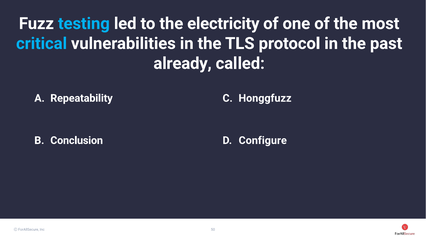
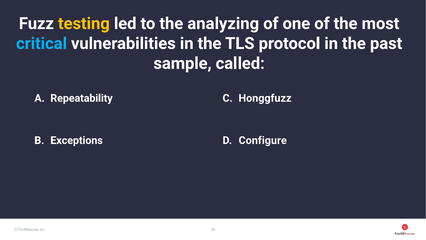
testing colour: light blue -> yellow
electricity: electricity -> analyzing
already: already -> sample
Conclusion: Conclusion -> Exceptions
